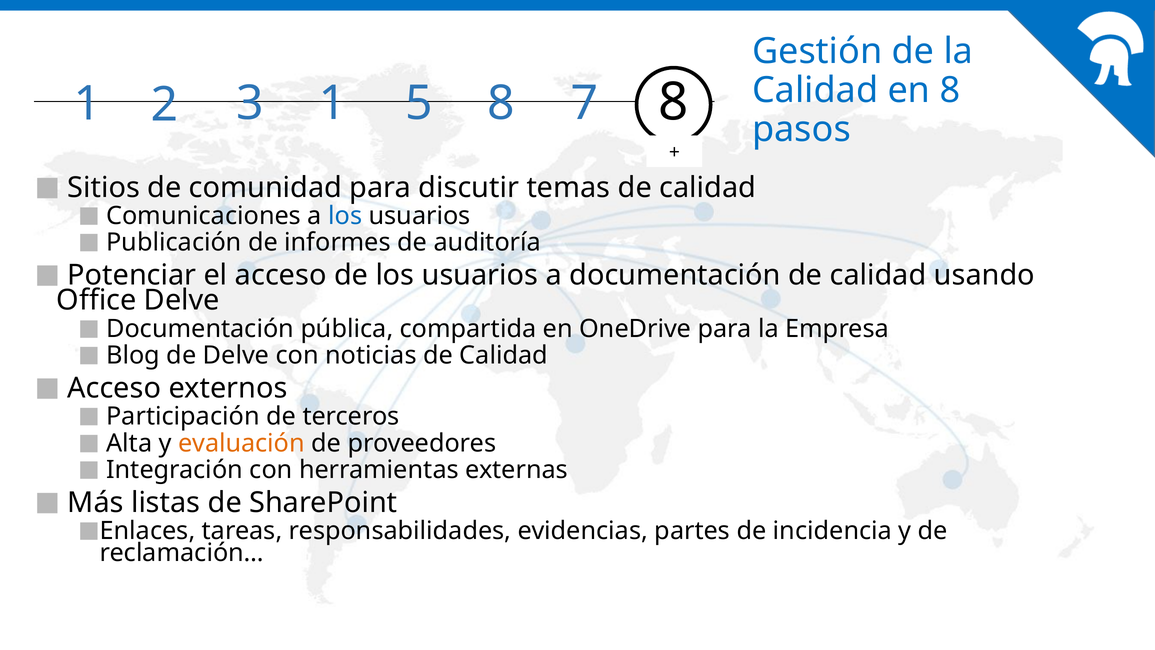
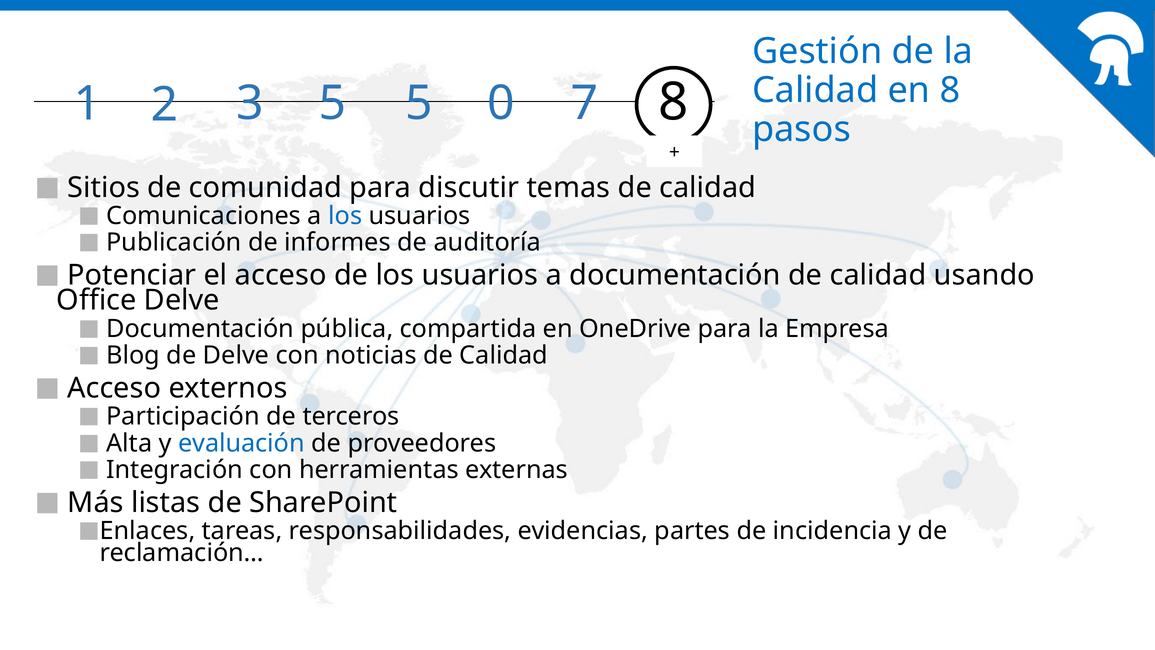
3 1: 1 -> 5
5 8: 8 -> 0
evaluación colour: orange -> blue
